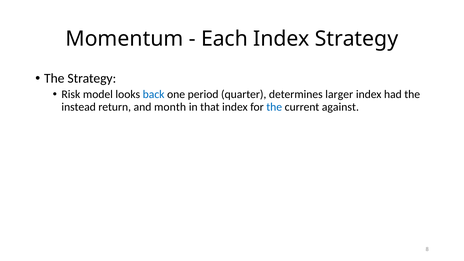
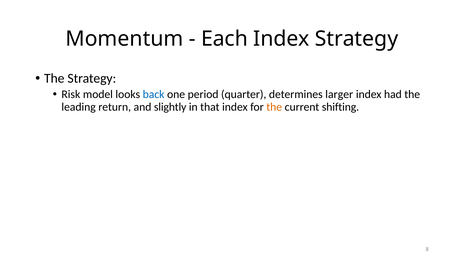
instead: instead -> leading
month: month -> slightly
the at (274, 107) colour: blue -> orange
against: against -> shifting
